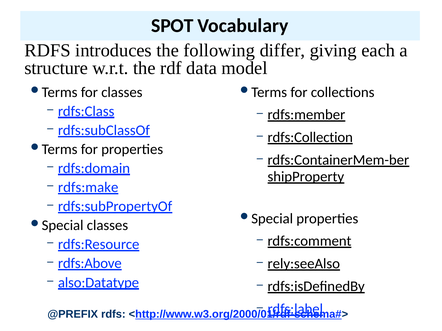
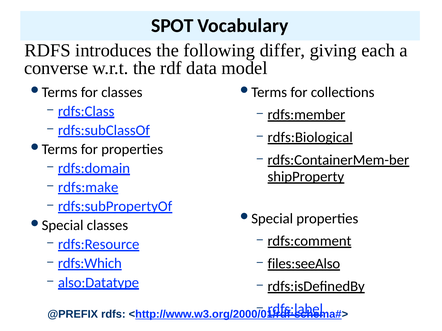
structure: structure -> converse
rdfs:Collection: rdfs:Collection -> rdfs:Biological
rdfs:Above: rdfs:Above -> rdfs:Which
rely:seeAlso: rely:seeAlso -> files:seeAlso
